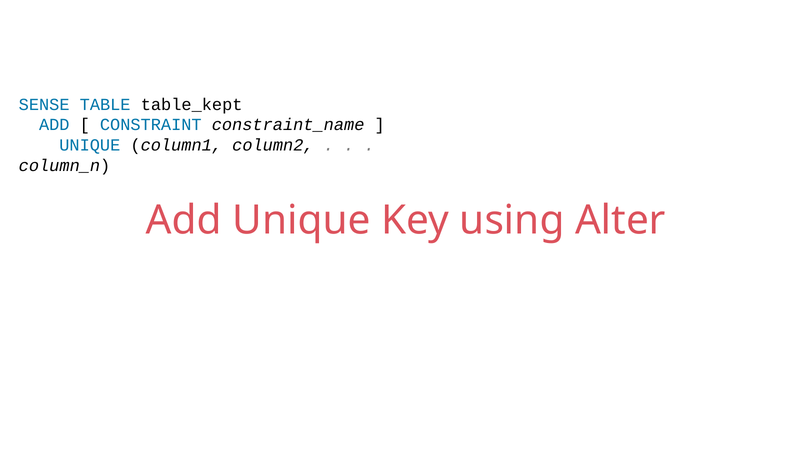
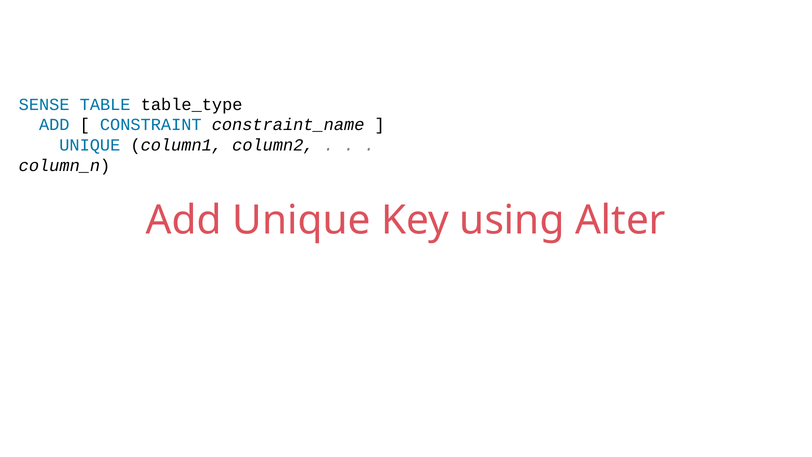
table_kept: table_kept -> table_type
